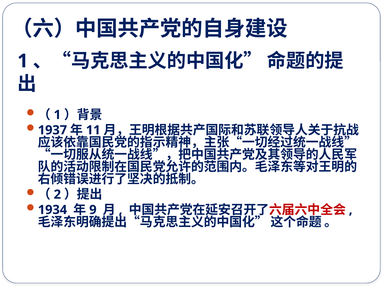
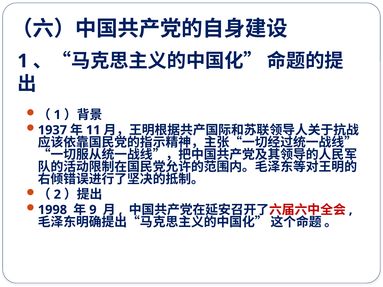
1934: 1934 -> 1998
